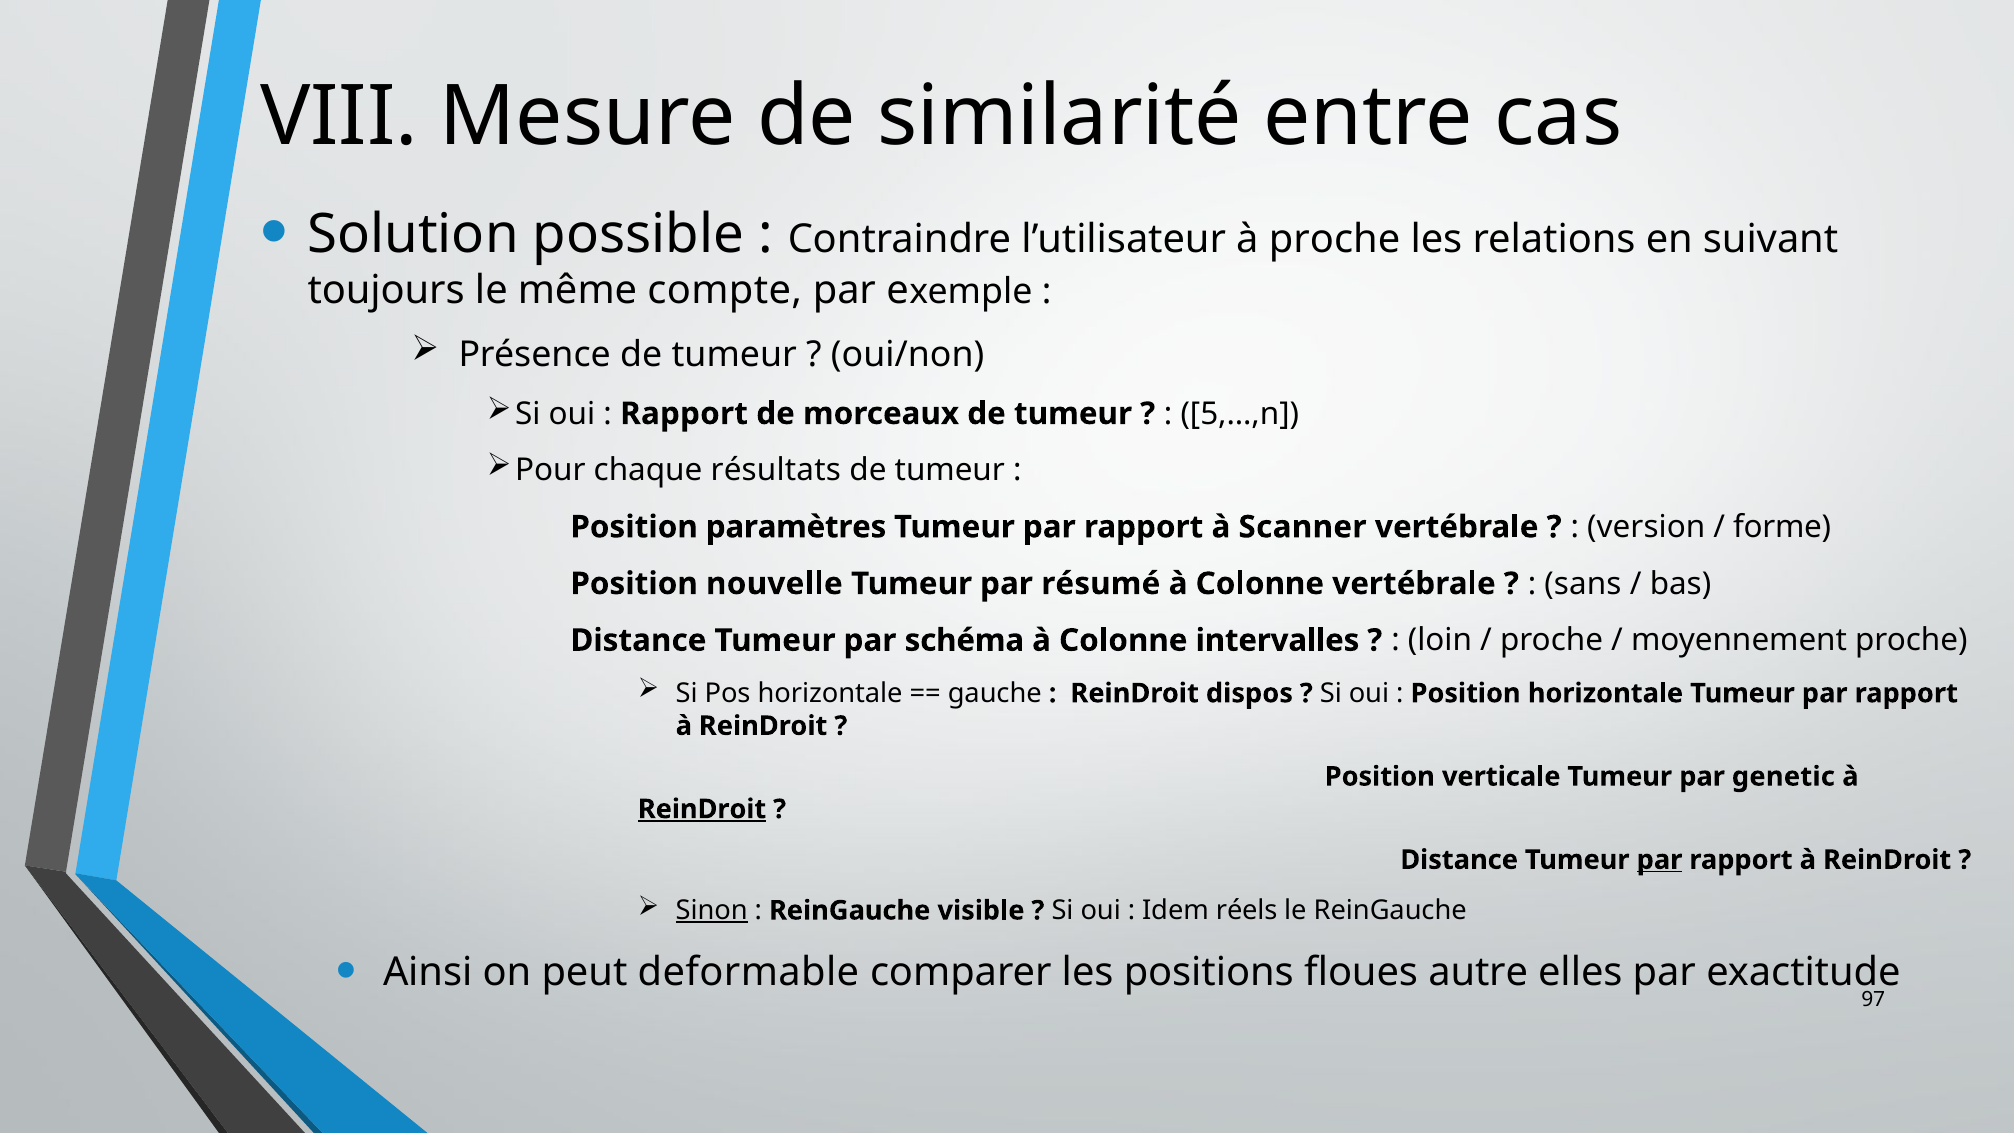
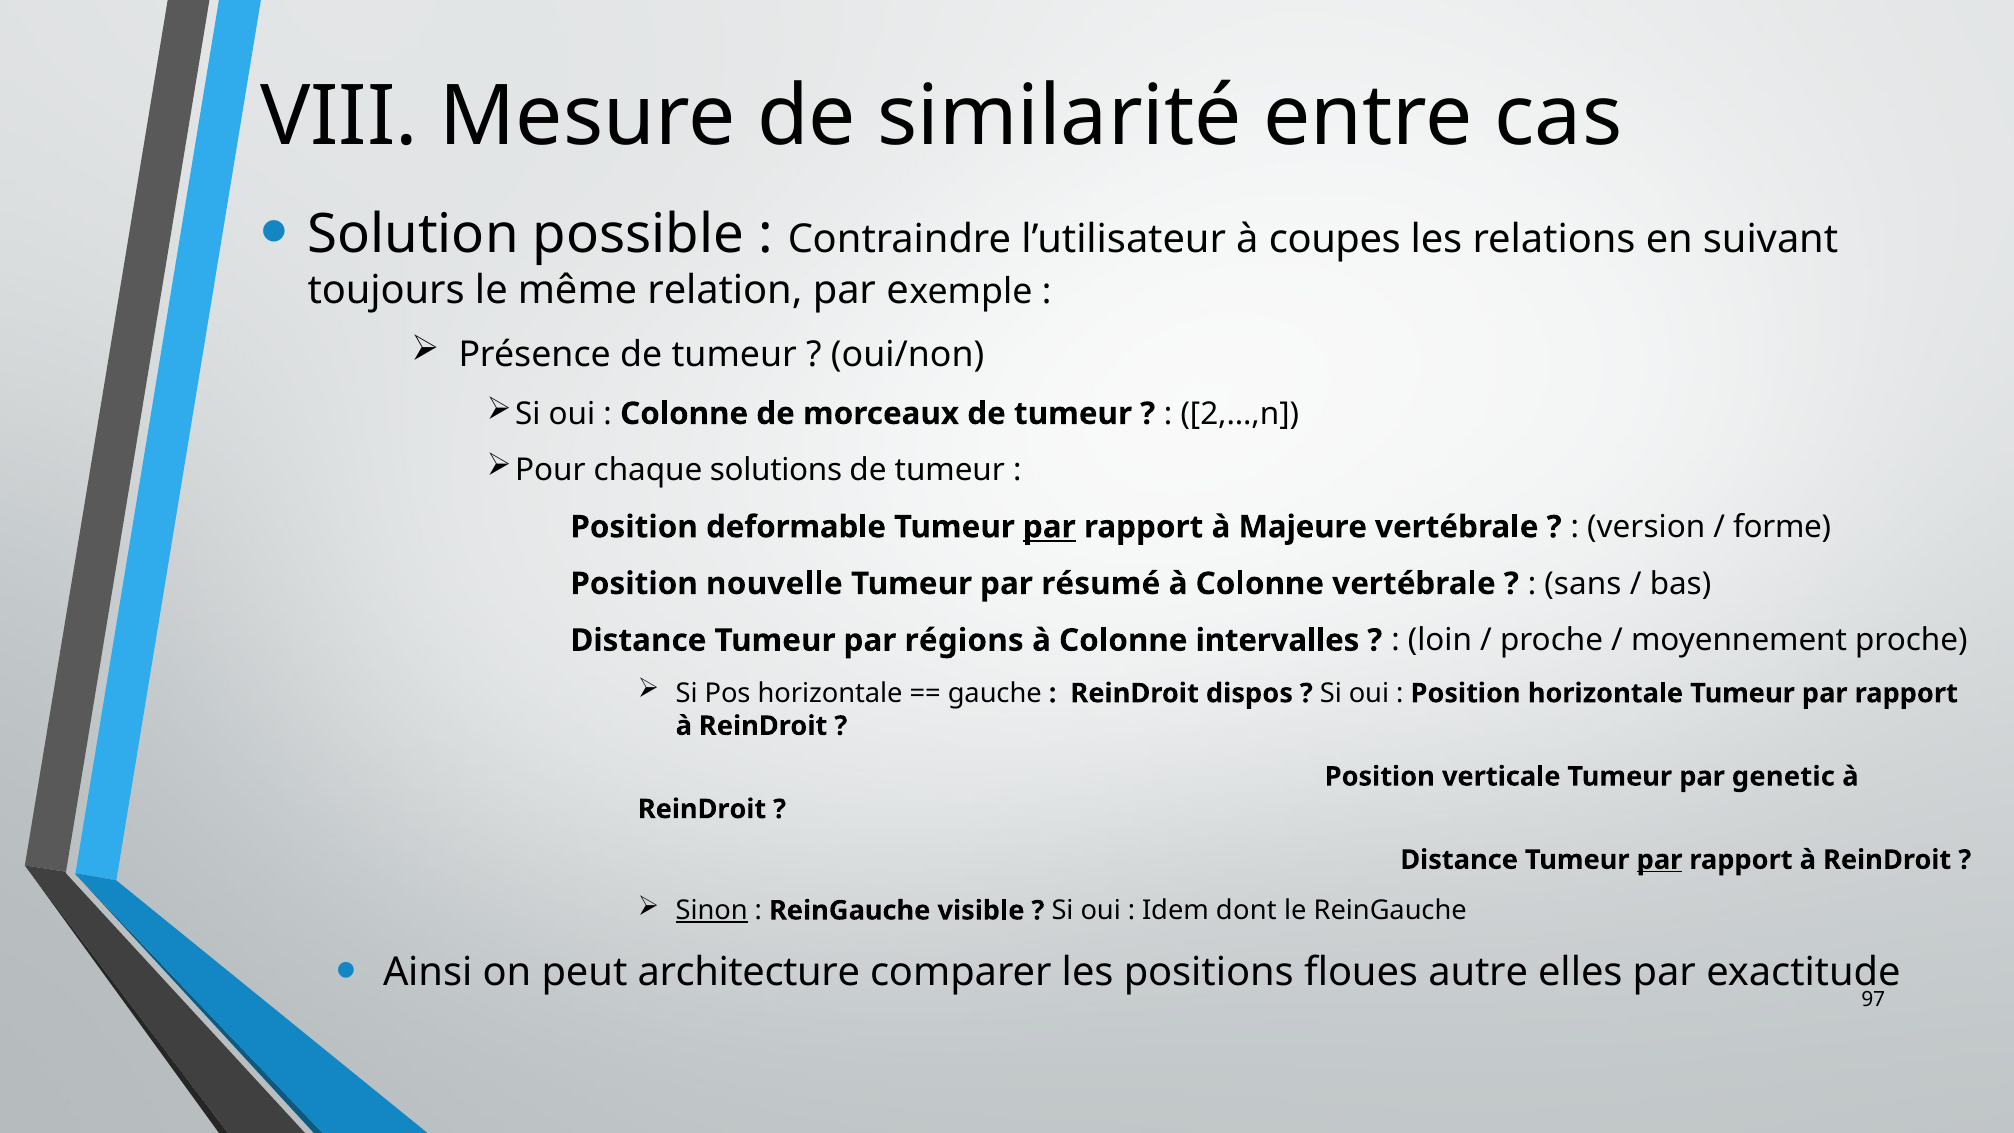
à proche: proche -> coupes
compte: compte -> relation
Rapport at (684, 414): Rapport -> Colonne
5,…,n: 5,…,n -> 2,…,n
résultats: résultats -> solutions
paramètres: paramètres -> deformable
par at (1049, 527) underline: none -> present
Scanner: Scanner -> Majeure
schéma: schéma -> régions
ReinDroit at (702, 809) underline: present -> none
réels: réels -> dont
deformable: deformable -> architecture
